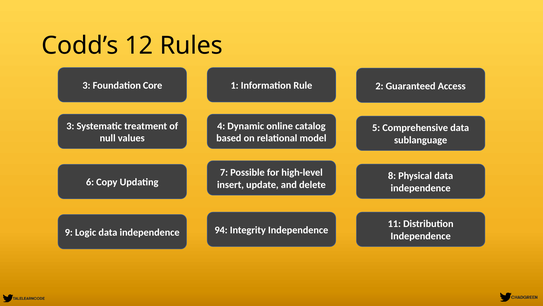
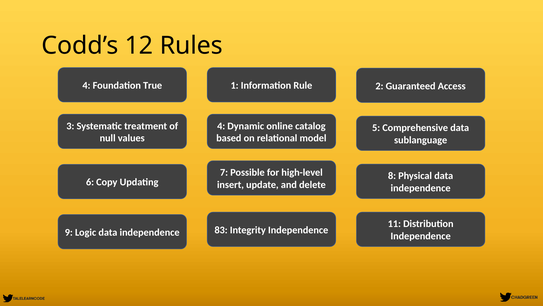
3 at (86, 85): 3 -> 4
Core: Core -> True
94: 94 -> 83
